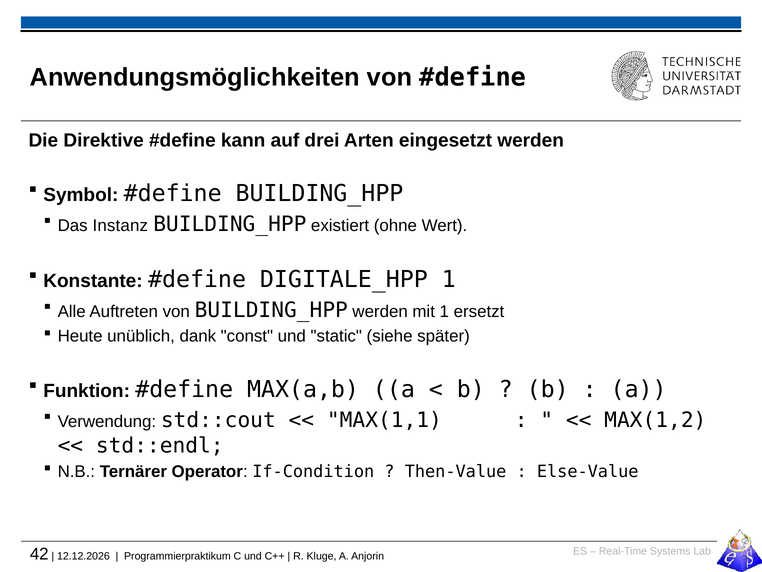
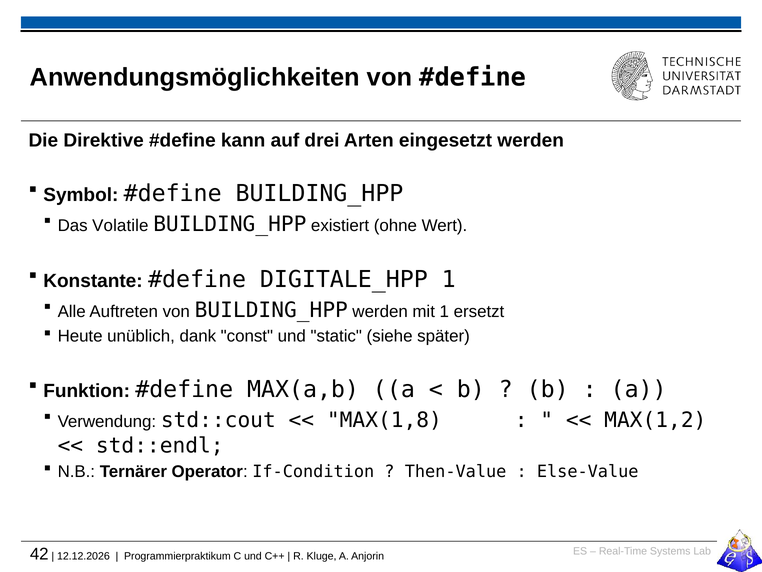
Instanz: Instanz -> Volatile
MAX(1,1: MAX(1,1 -> MAX(1,8
